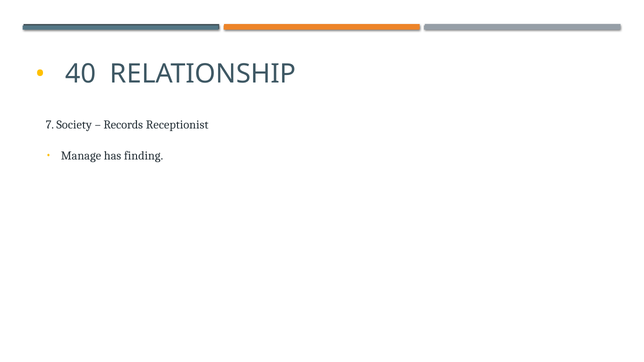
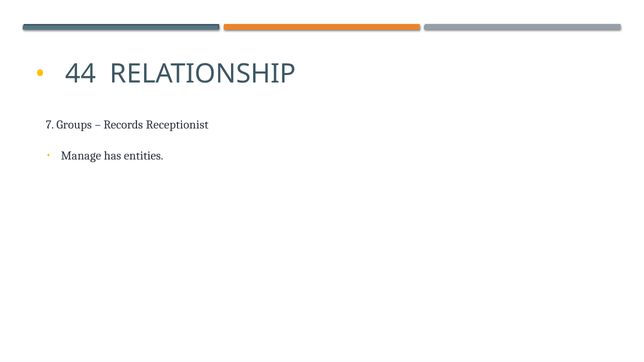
40: 40 -> 44
Society: Society -> Groups
finding: finding -> entities
